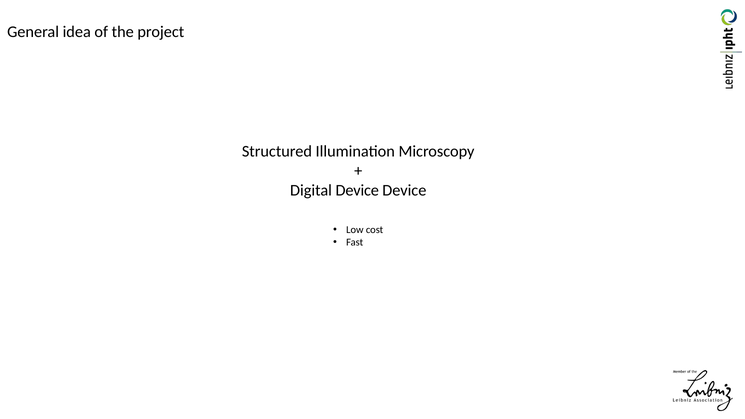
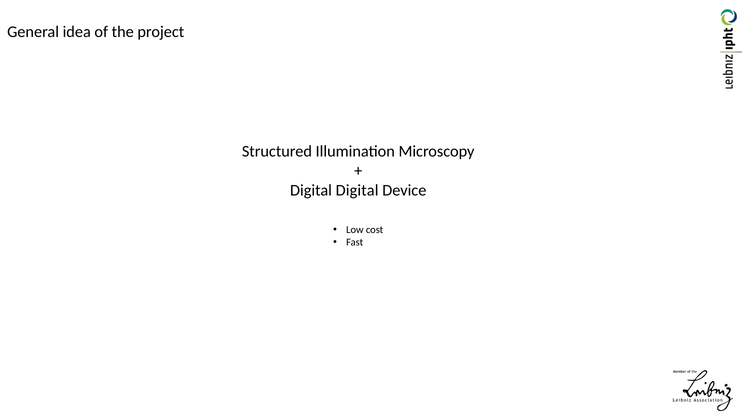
Digital Device: Device -> Digital
